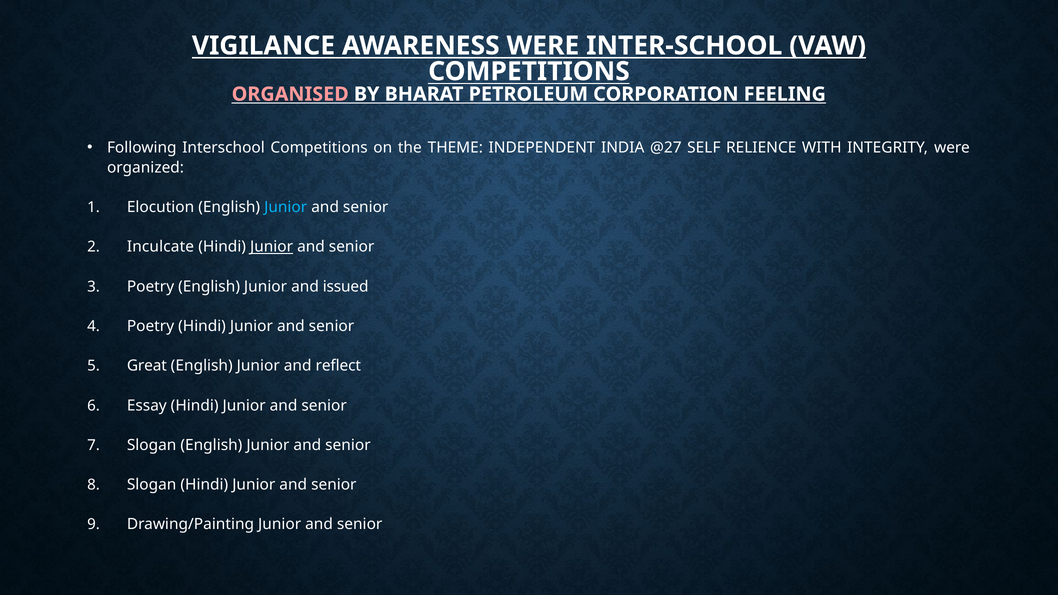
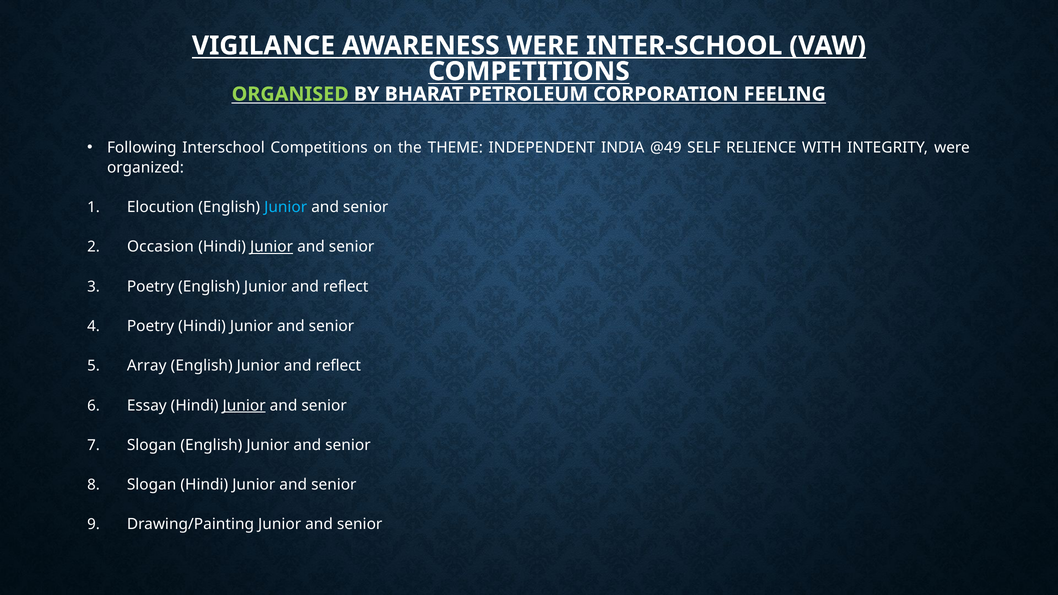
ORGANISED colour: pink -> light green
@27: @27 -> @49
Inculcate: Inculcate -> Occasion
issued at (346, 287): issued -> reflect
Great: Great -> Array
Junior at (244, 405) underline: none -> present
